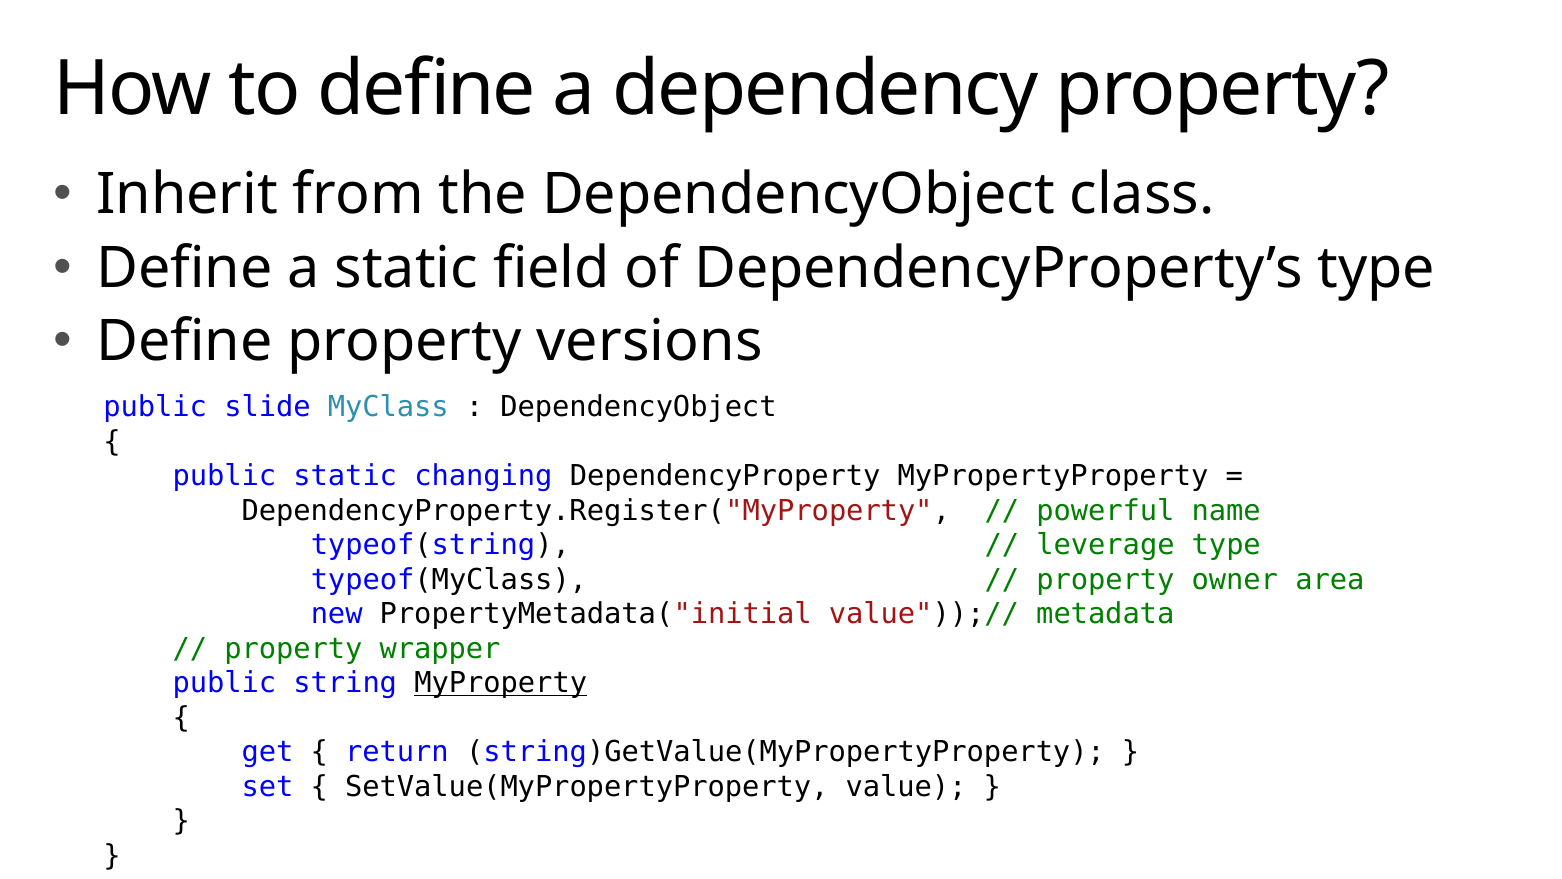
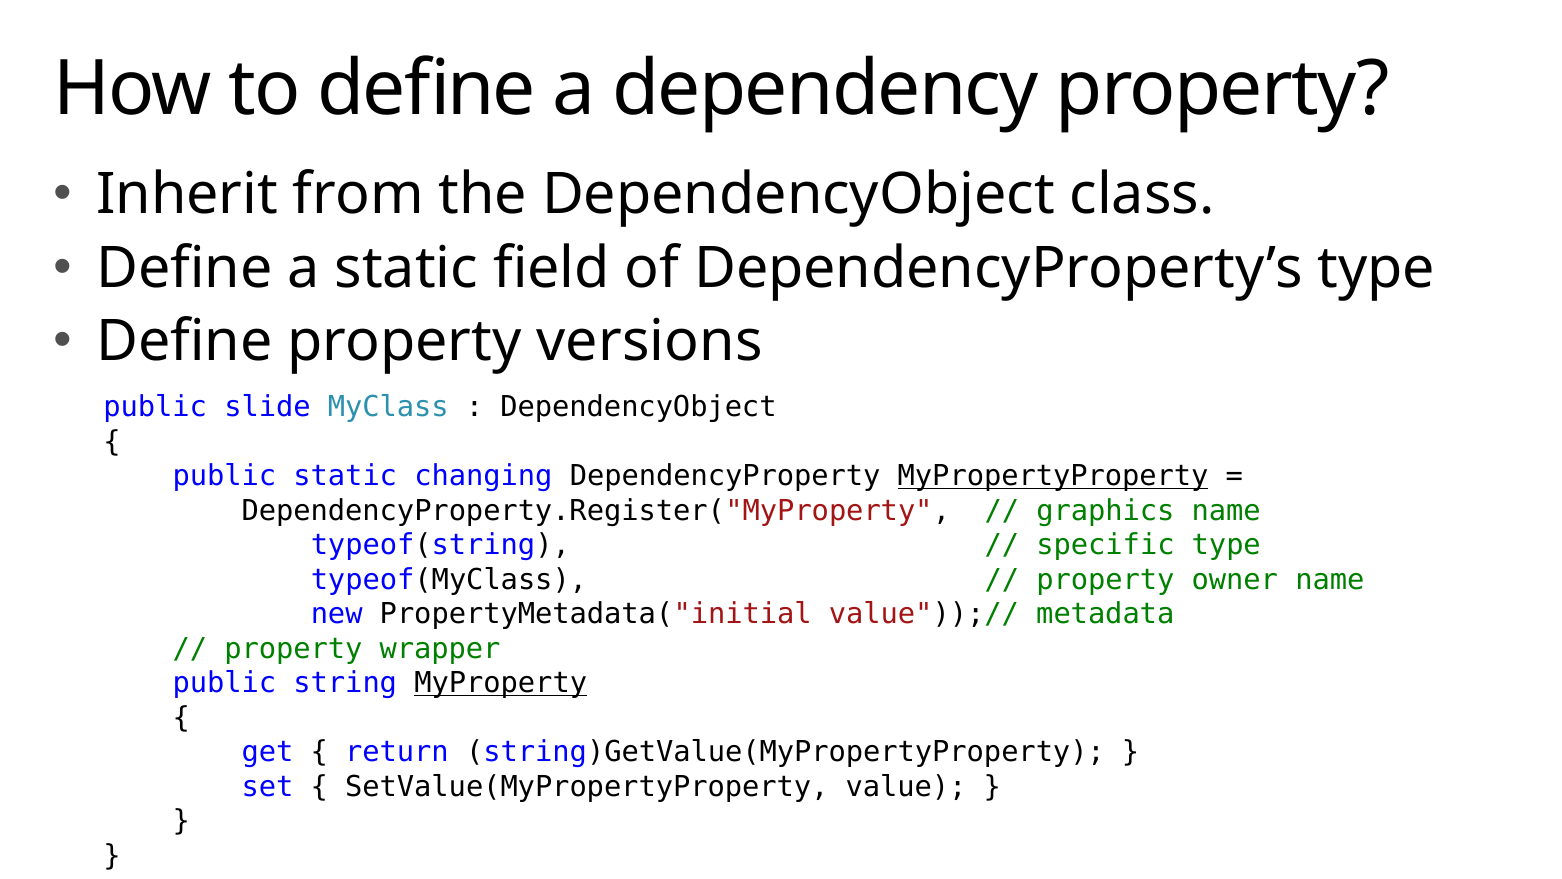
MyPropertyProperty underline: none -> present
powerful: powerful -> graphics
leverage: leverage -> specific
owner area: area -> name
